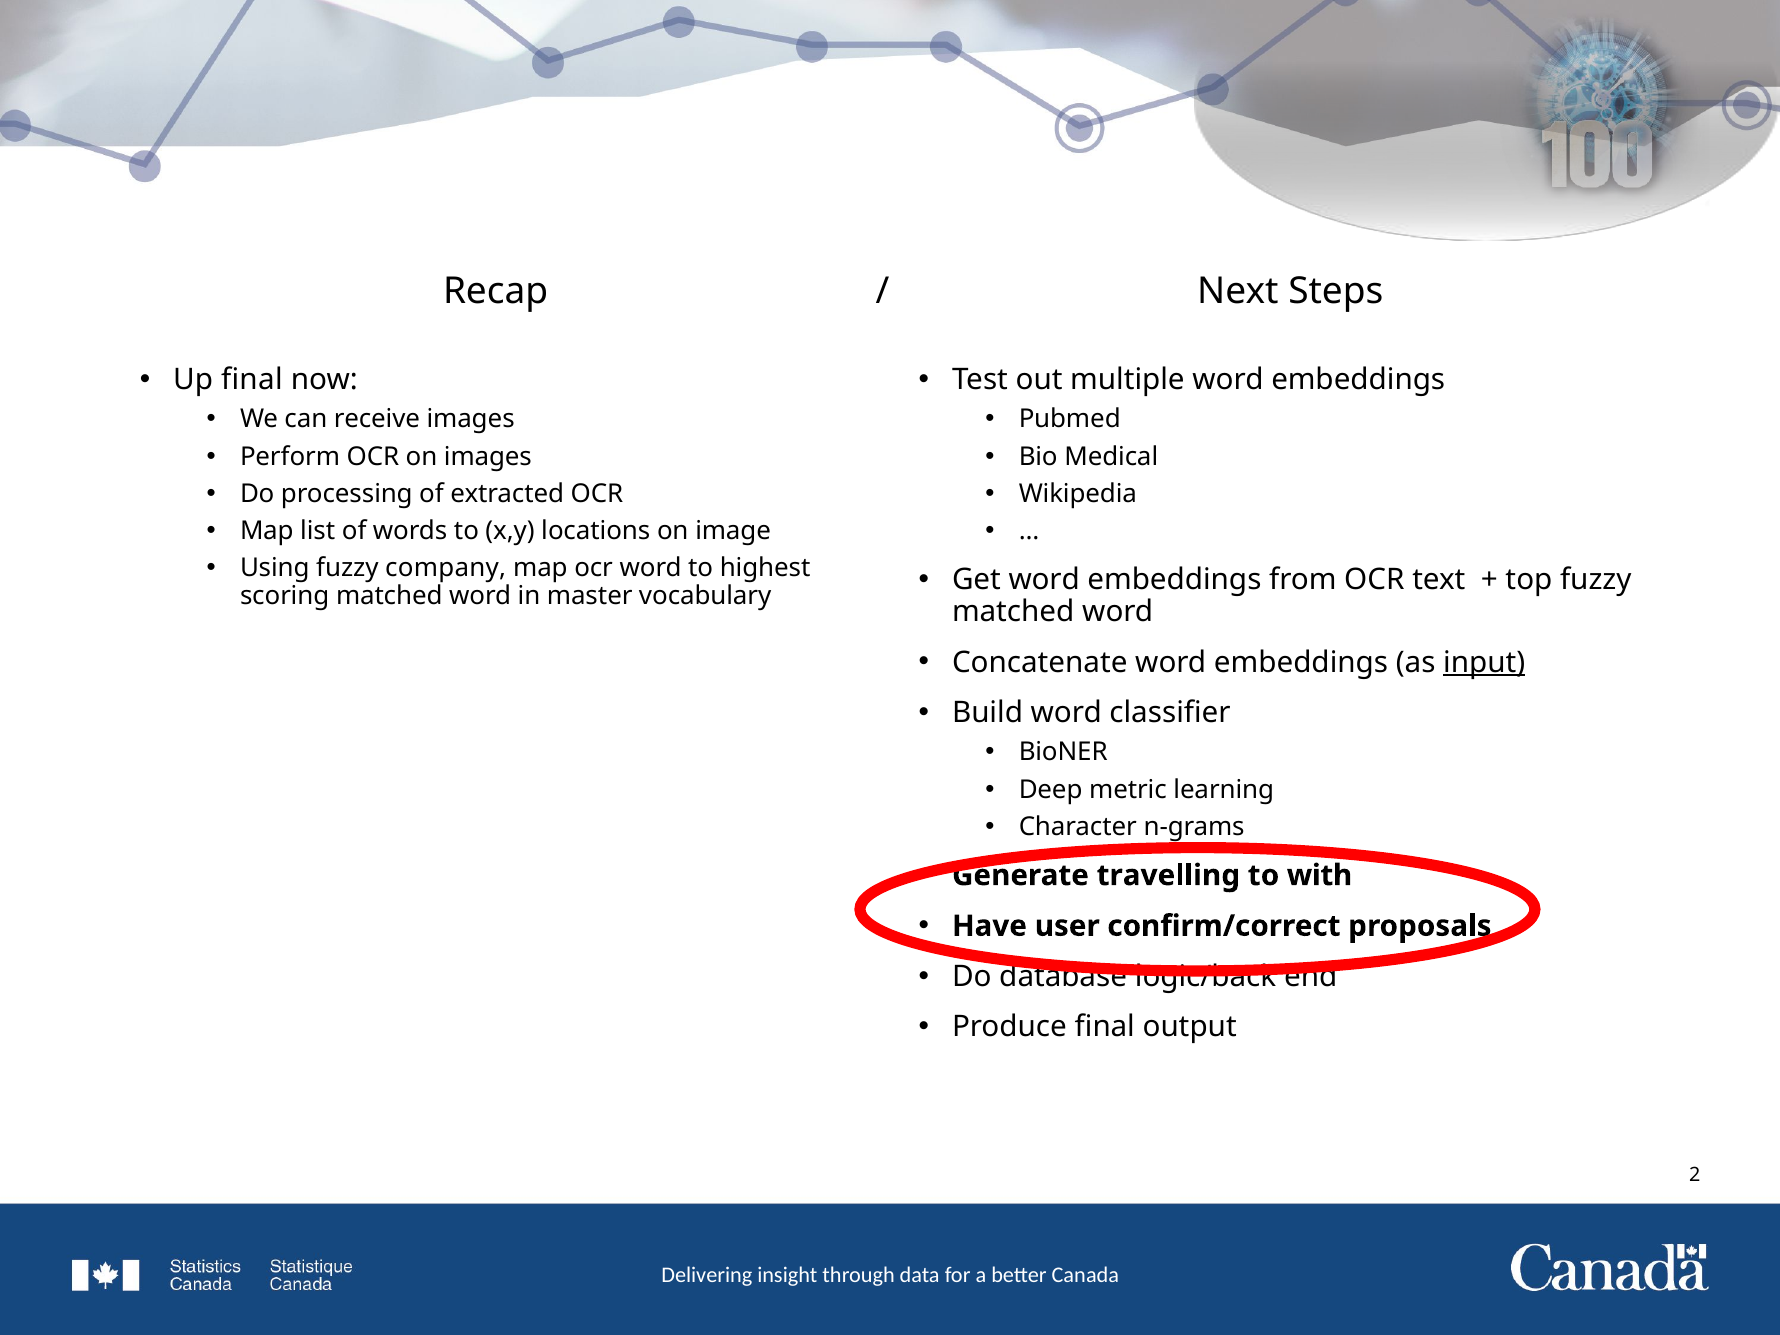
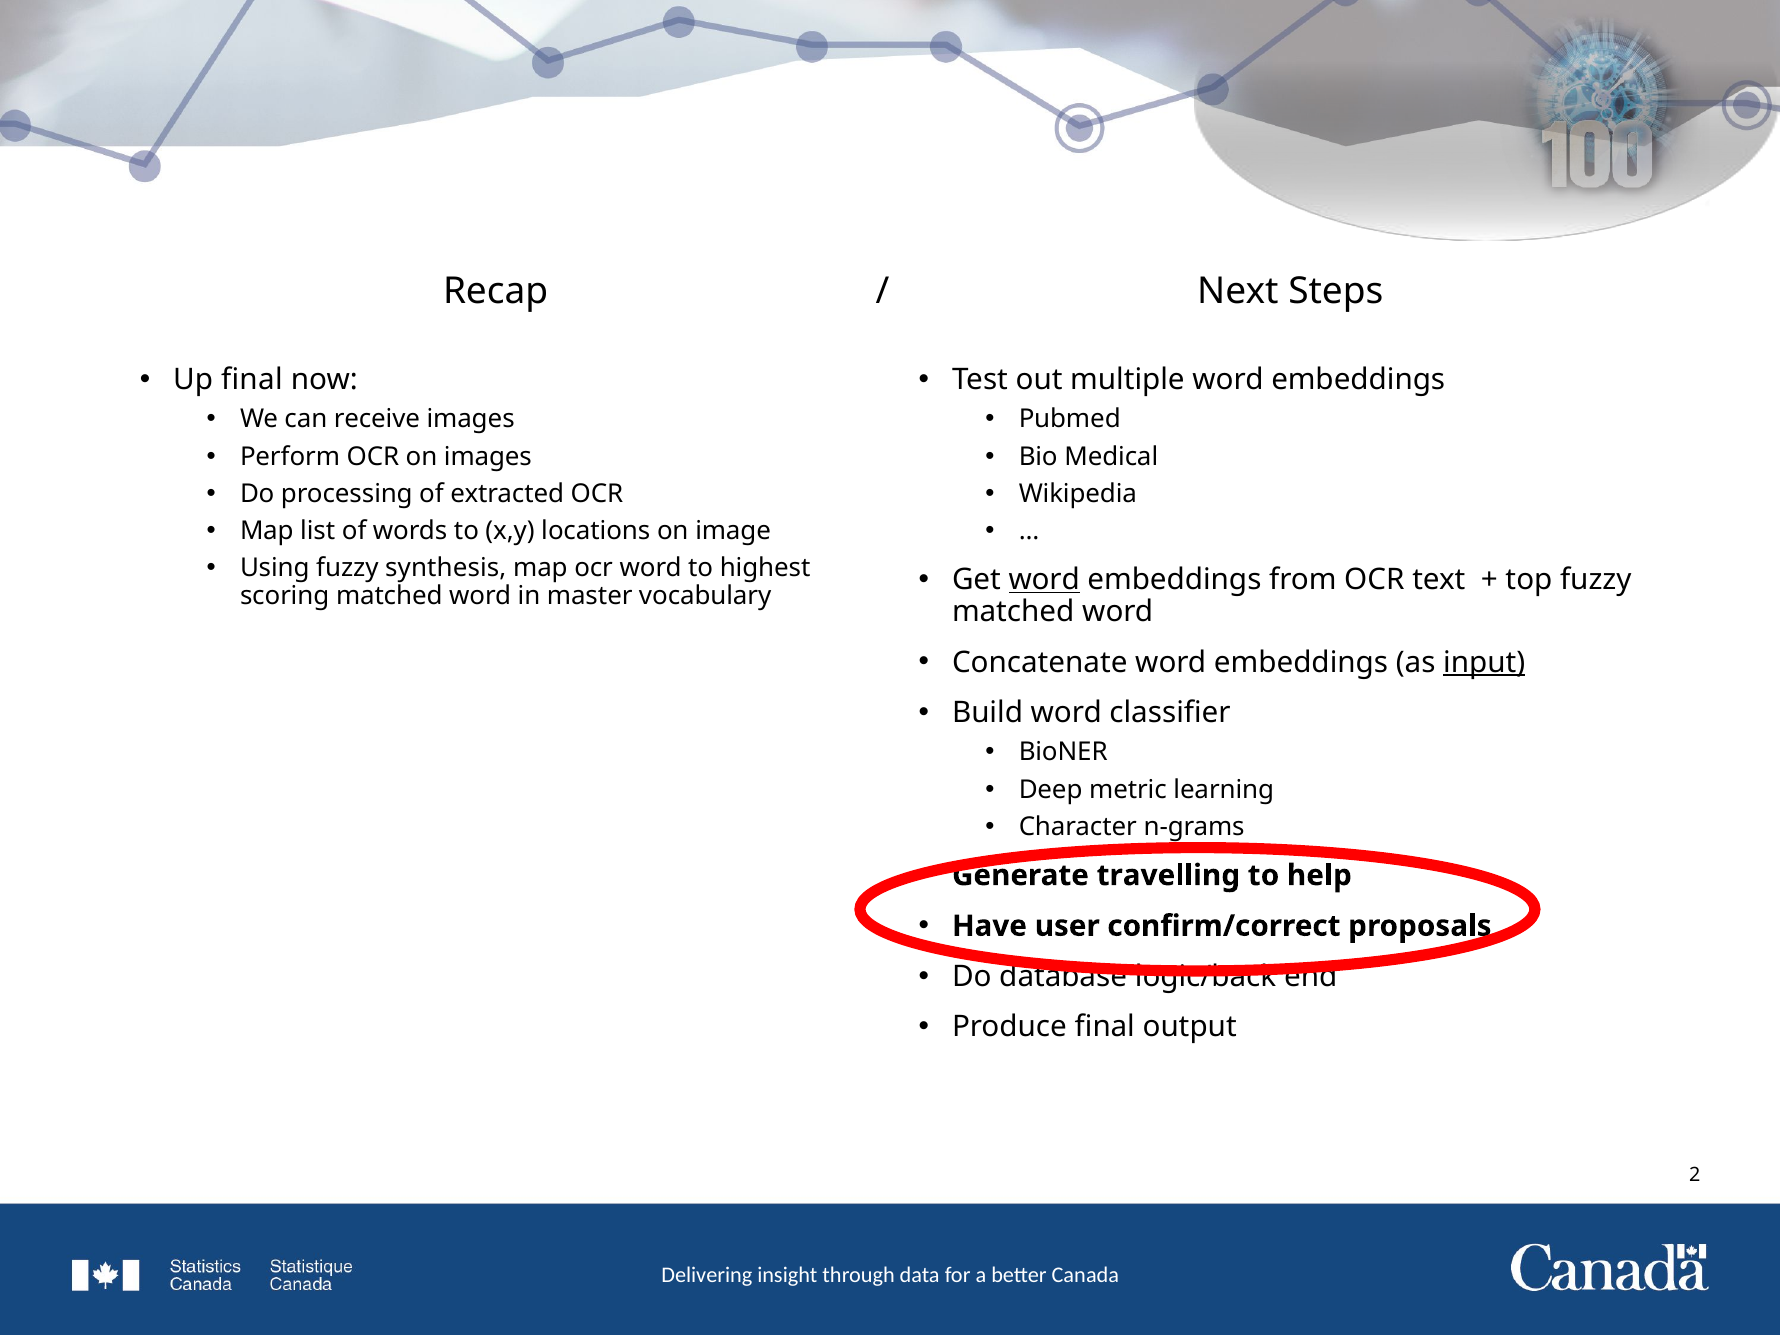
company: company -> synthesis
word at (1044, 580) underline: none -> present
with: with -> help
